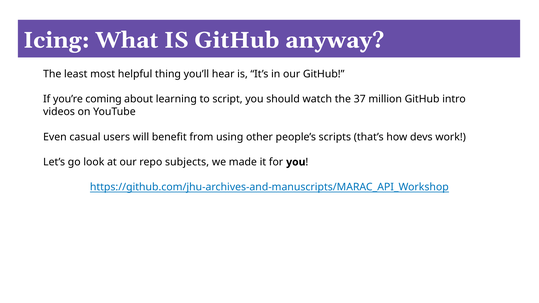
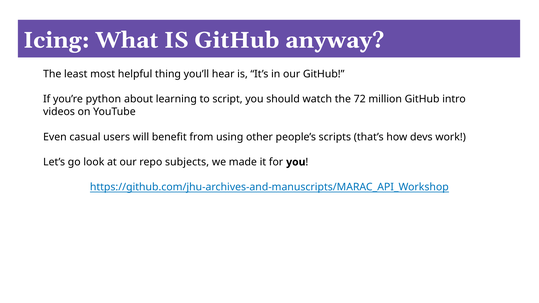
coming: coming -> python
37: 37 -> 72
